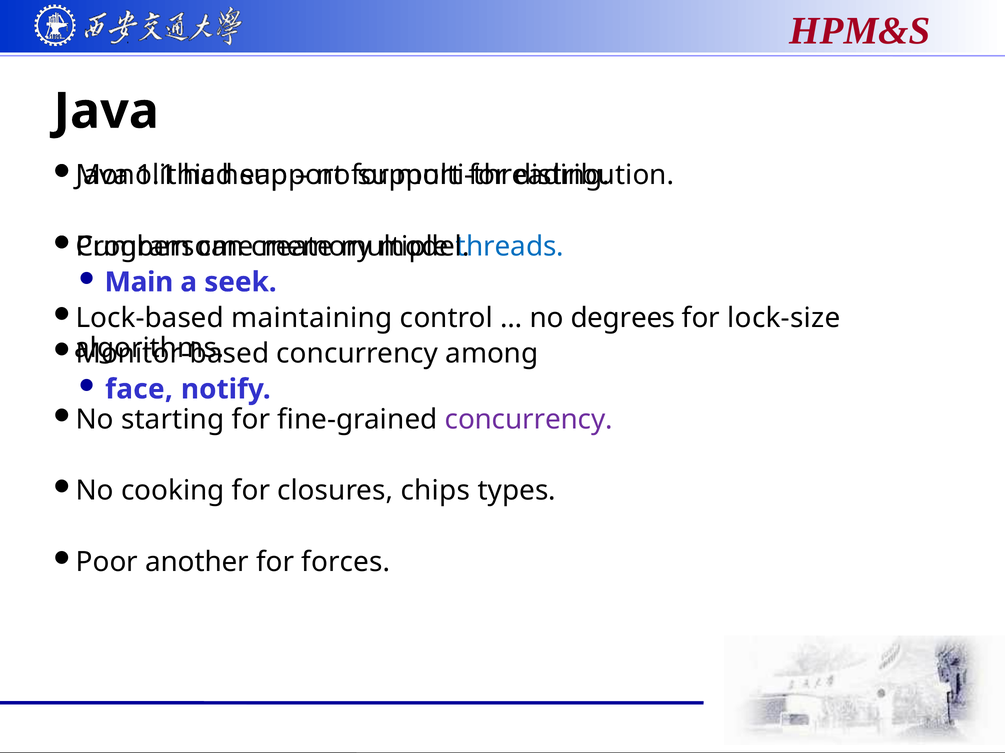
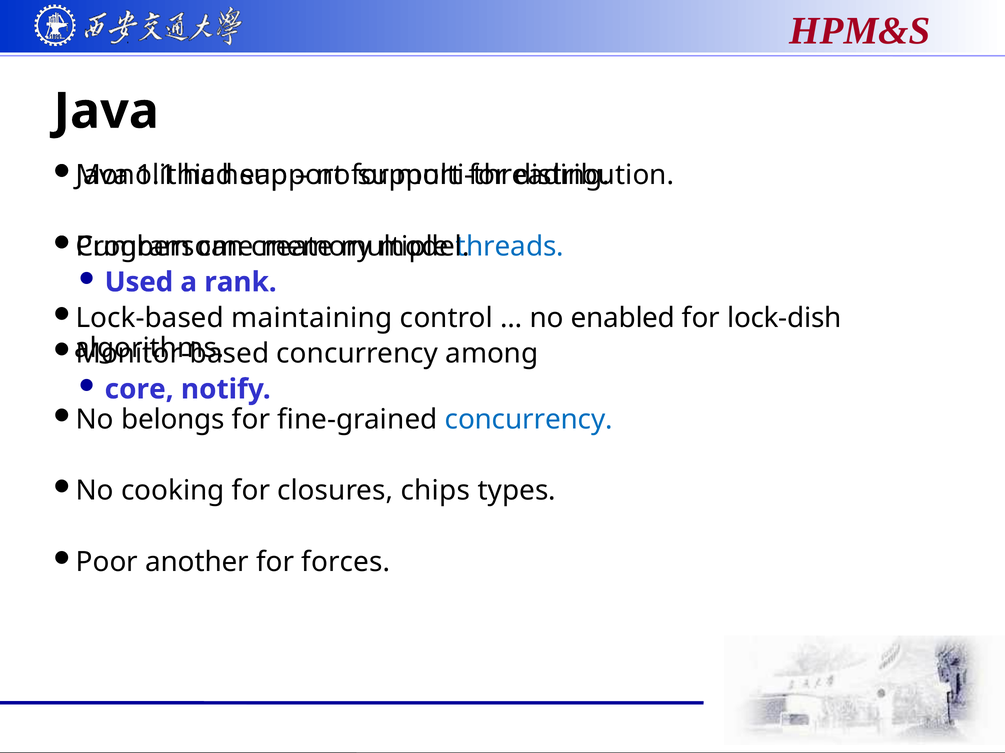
Main: Main -> Used
seek: seek -> rank
degrees: degrees -> enabled
lock-size: lock-size -> lock-dish
face: face -> core
starting: starting -> belongs
concurrency at (529, 420) colour: purple -> blue
